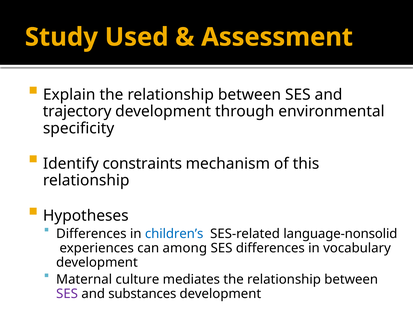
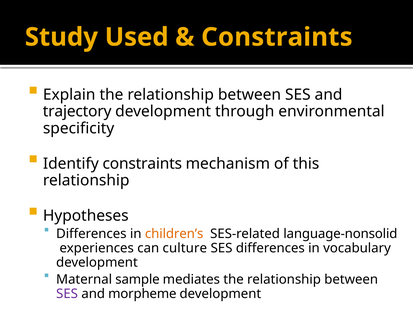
Assessment at (277, 37): Assessment -> Constraints
children’s colour: blue -> orange
among: among -> culture
culture: culture -> sample
substances: substances -> morpheme
